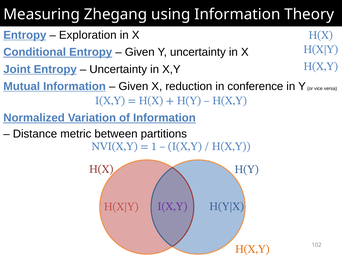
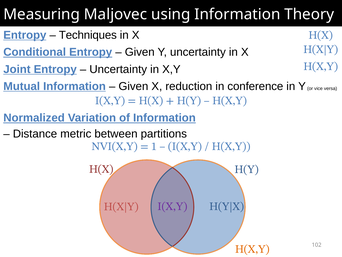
Zhegang: Zhegang -> Maljovec
Exploration: Exploration -> Techniques
